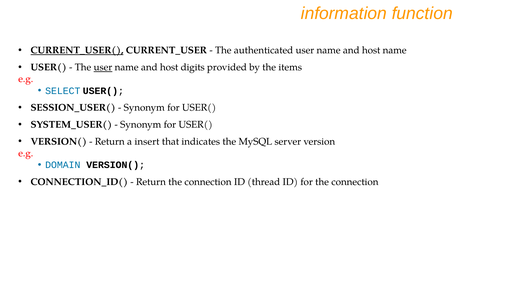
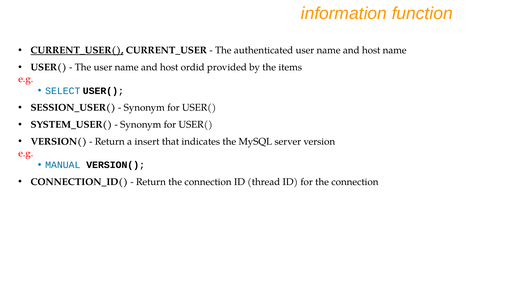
user at (103, 68) underline: present -> none
digits: digits -> ordid
DOMAIN: DOMAIN -> MANUAL
